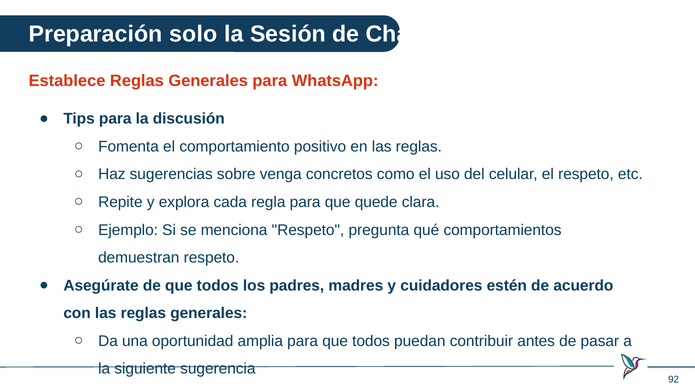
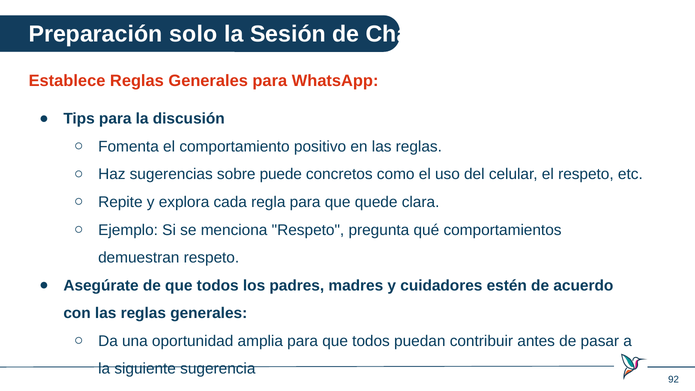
venga: venga -> puede
